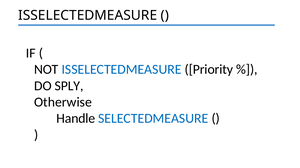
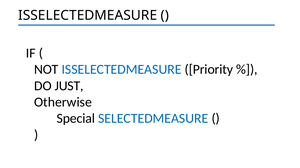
SPLY: SPLY -> JUST
Handle: Handle -> Special
